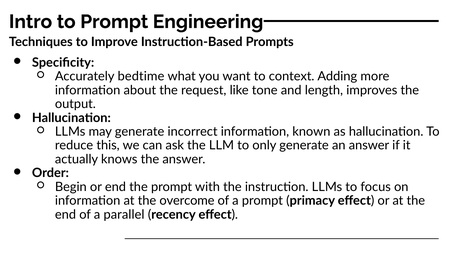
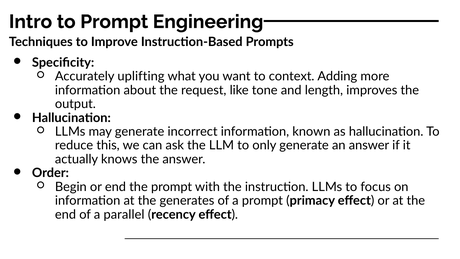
bedtime: bedtime -> uplifting
overcome: overcome -> generates
